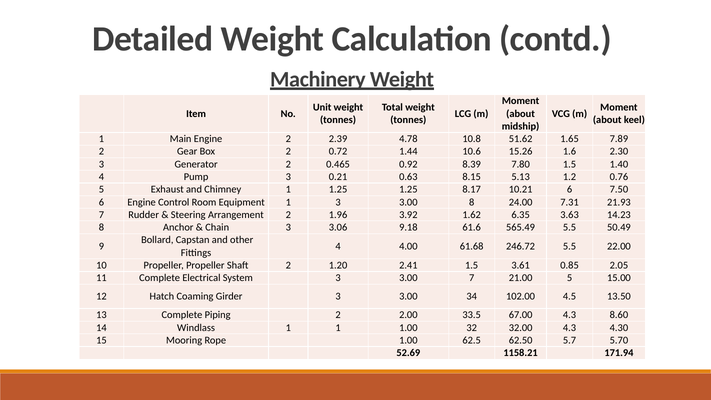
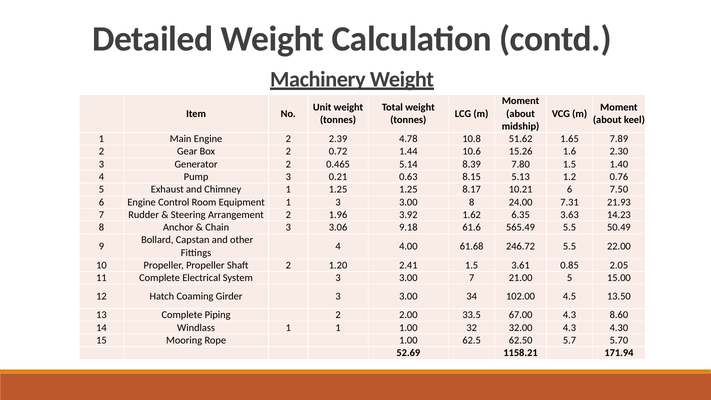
0.92: 0.92 -> 5.14
